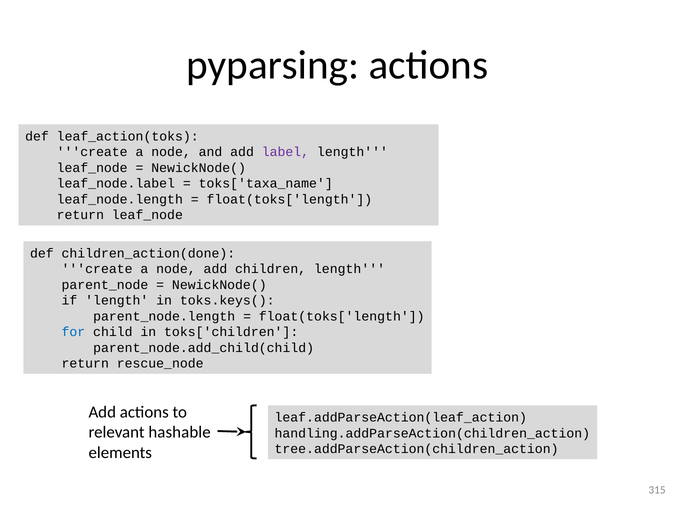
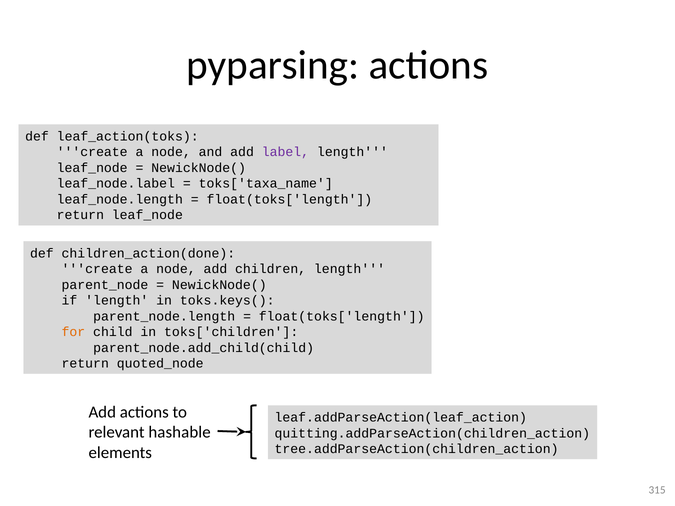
for colour: blue -> orange
rescue_node: rescue_node -> quoted_node
handling.addParseAction(children_action: handling.addParseAction(children_action -> quitting.addParseAction(children_action
